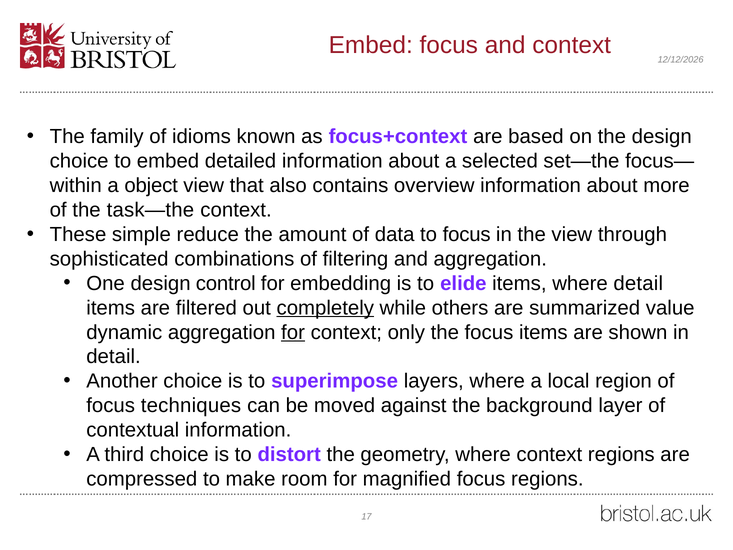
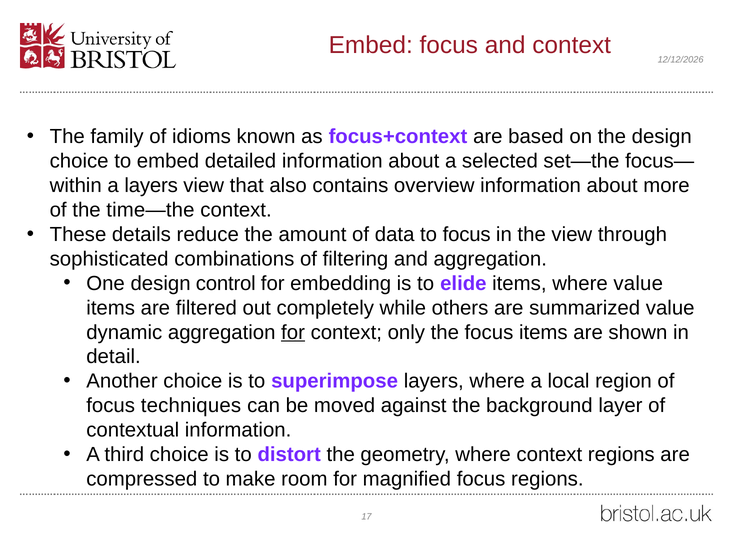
a object: object -> layers
task—the: task—the -> time—the
simple: simple -> details
where detail: detail -> value
completely underline: present -> none
